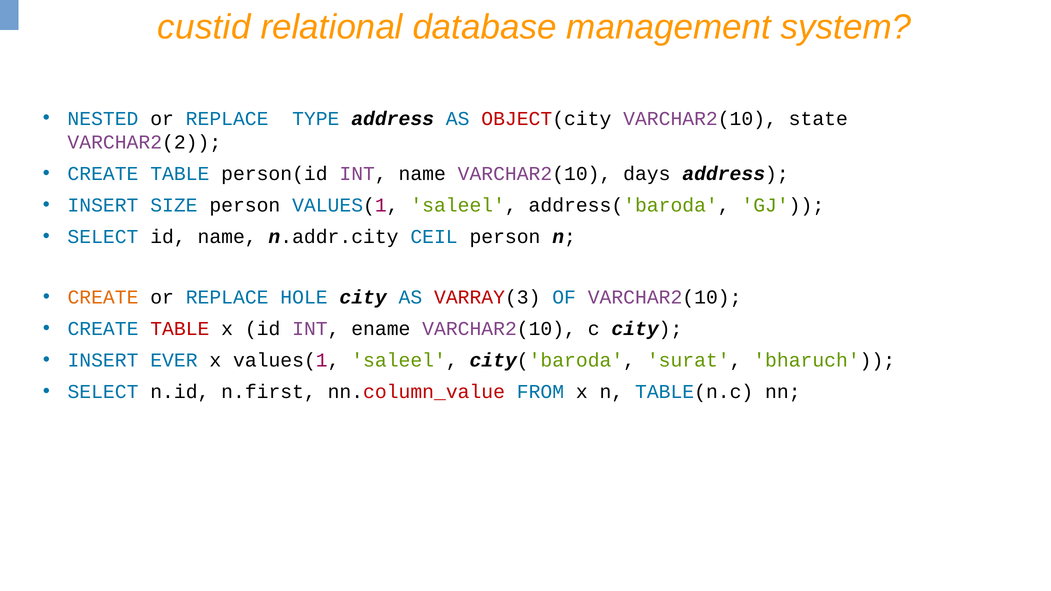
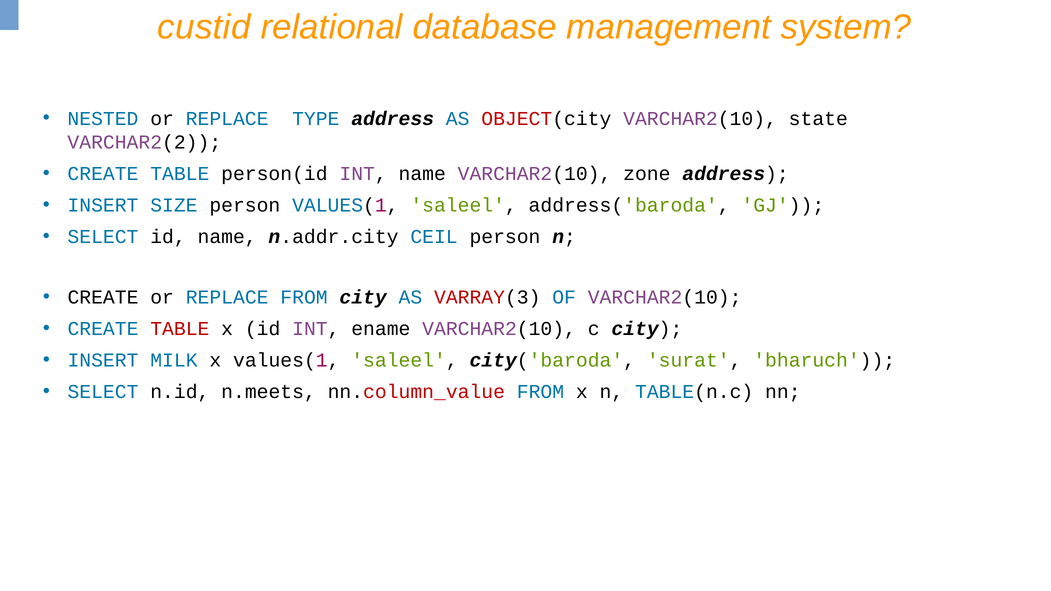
days: days -> zone
CREATE at (103, 297) colour: orange -> black
REPLACE HOLE: HOLE -> FROM
EVER: EVER -> MILK
n.first: n.first -> n.meets
